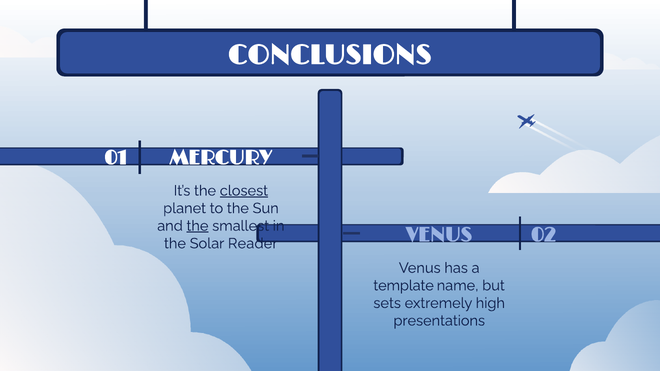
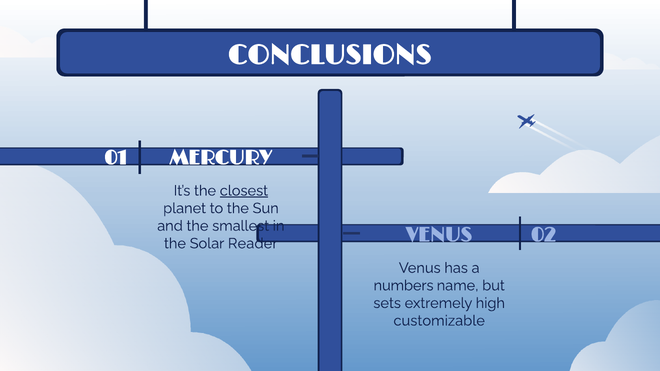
the at (197, 226) underline: present -> none
template: template -> numbers
presentations: presentations -> customizable
